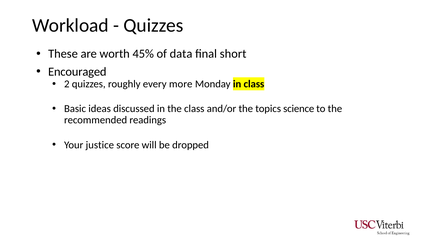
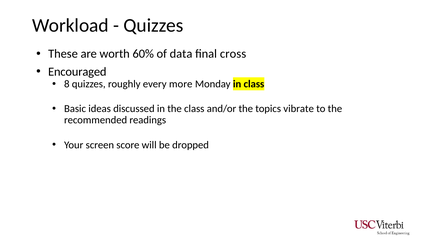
45%: 45% -> 60%
short: short -> cross
2: 2 -> 8
science: science -> vibrate
justice: justice -> screen
